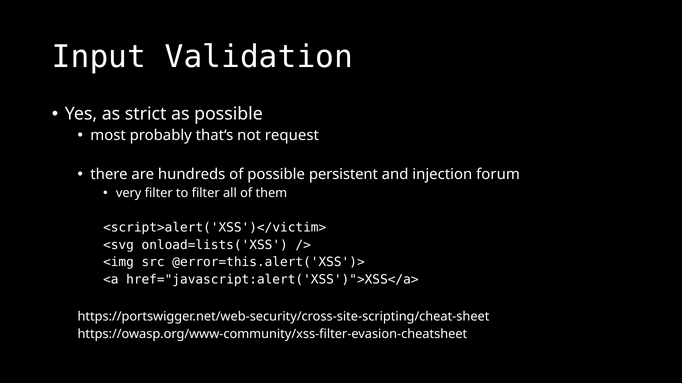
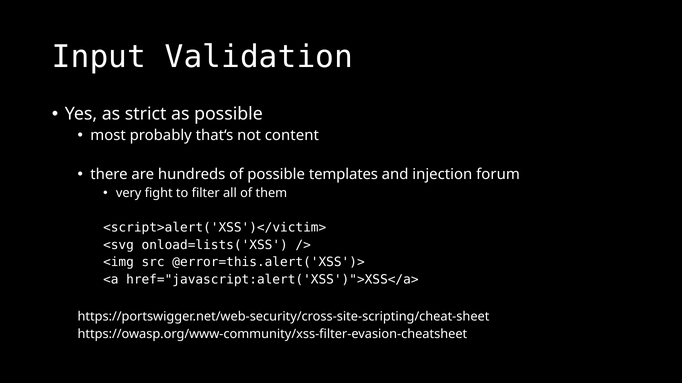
request: request -> content
persistent: persistent -> templates
very filter: filter -> fight
